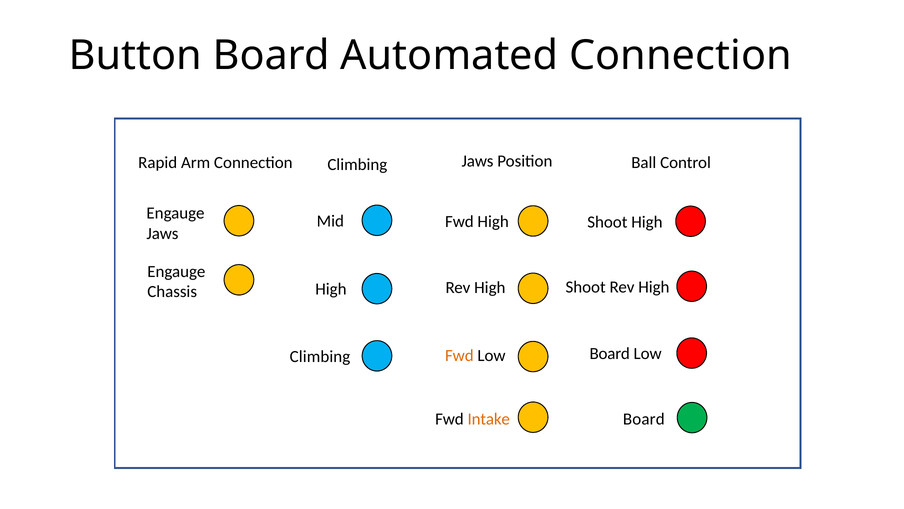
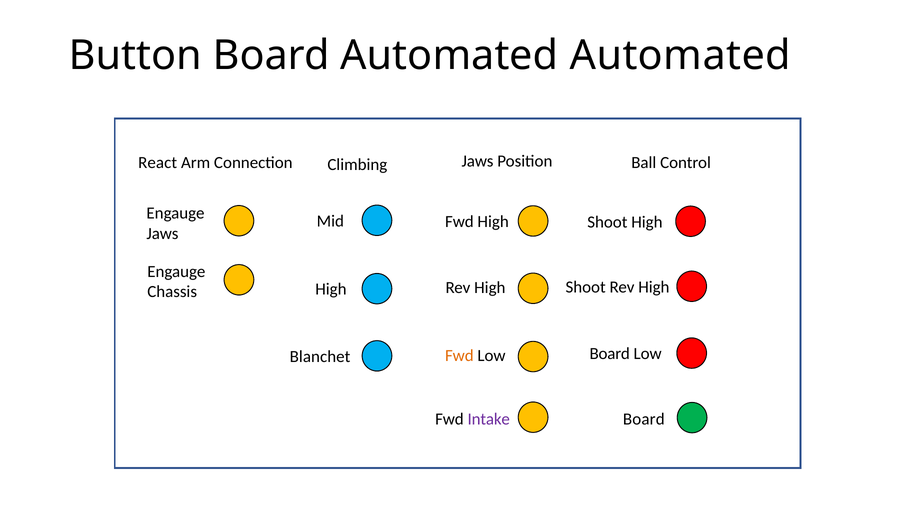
Automated Connection: Connection -> Automated
Rapid: Rapid -> React
Climbing at (320, 356): Climbing -> Blanchet
Intake colour: orange -> purple
